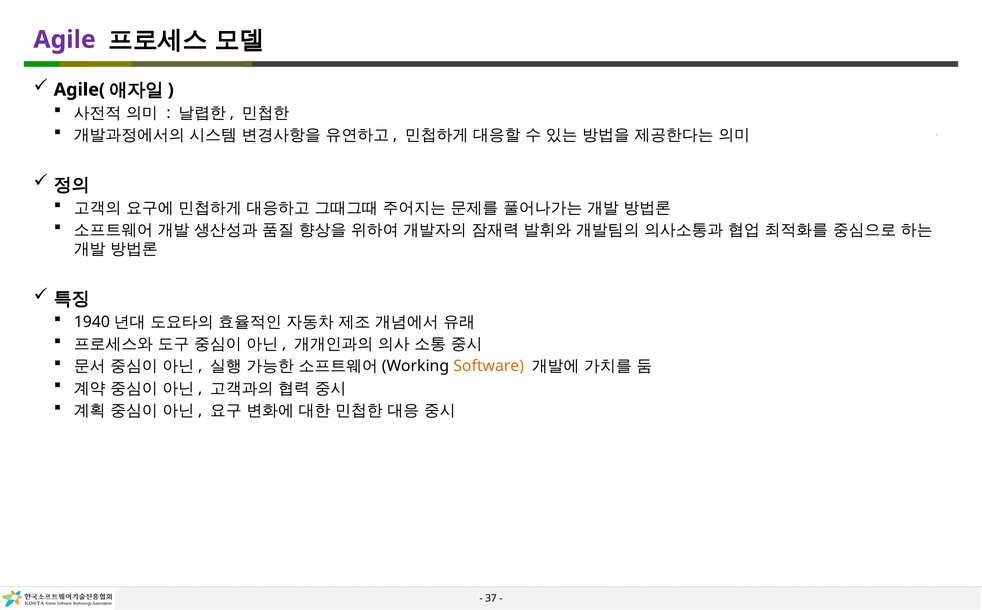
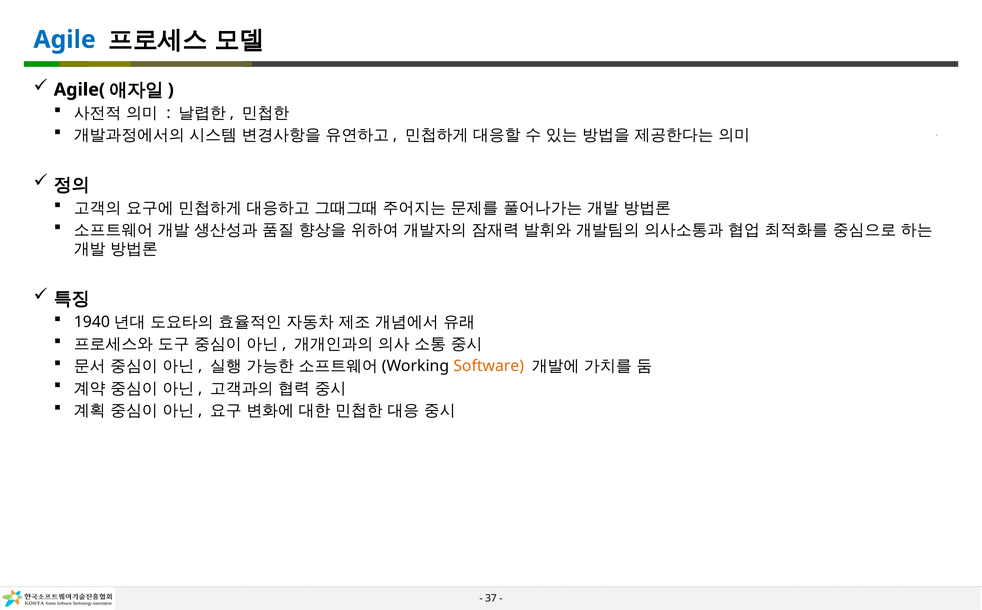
Agile colour: purple -> blue
